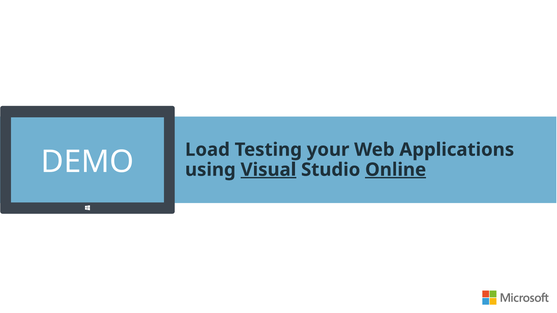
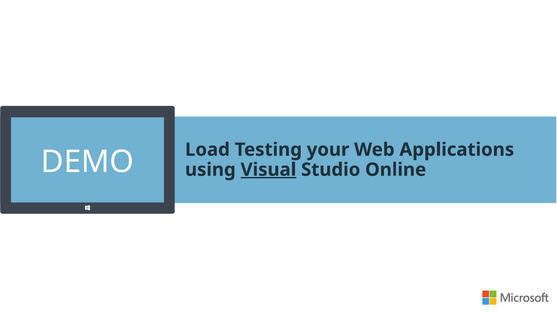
Online underline: present -> none
